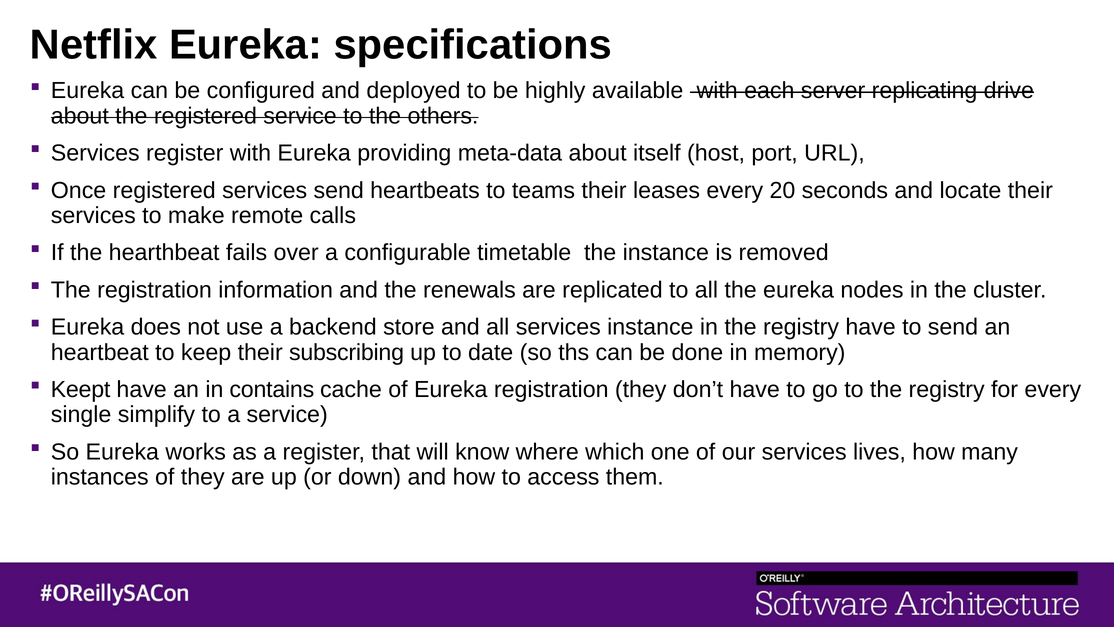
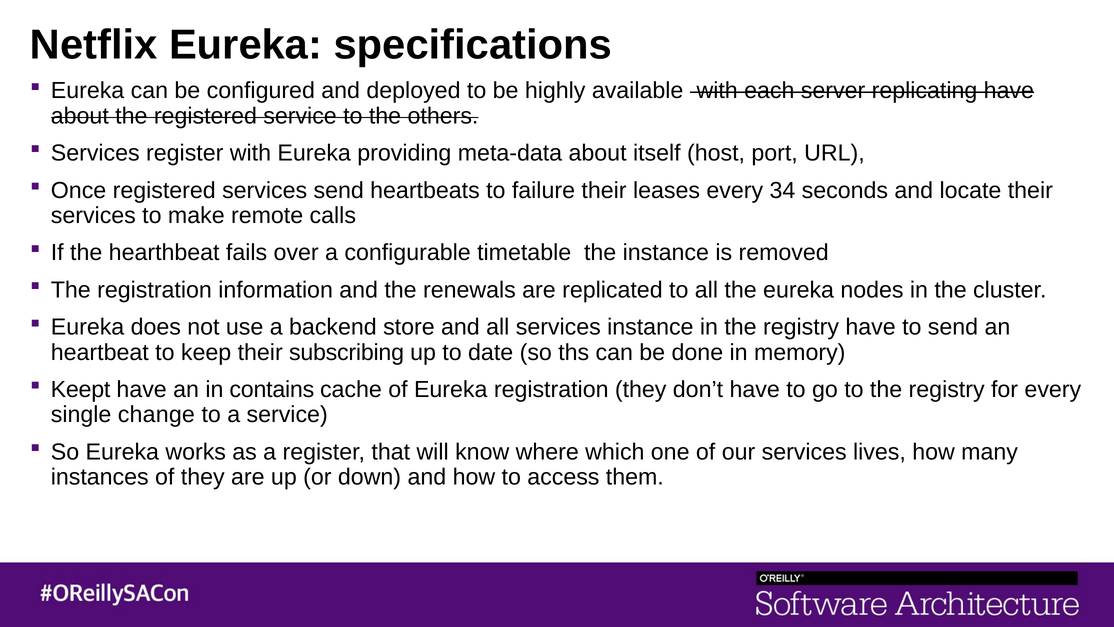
replicating drive: drive -> have
teams: teams -> failure
20: 20 -> 34
simplify: simplify -> change
